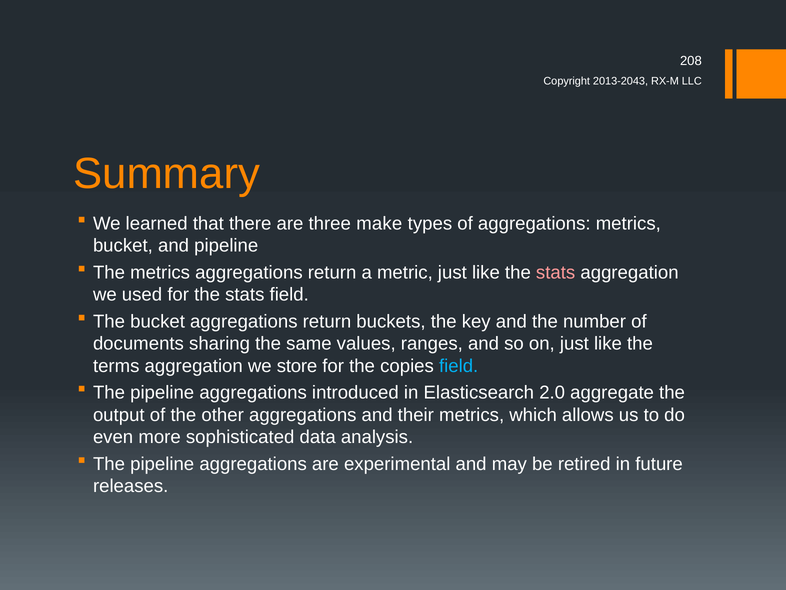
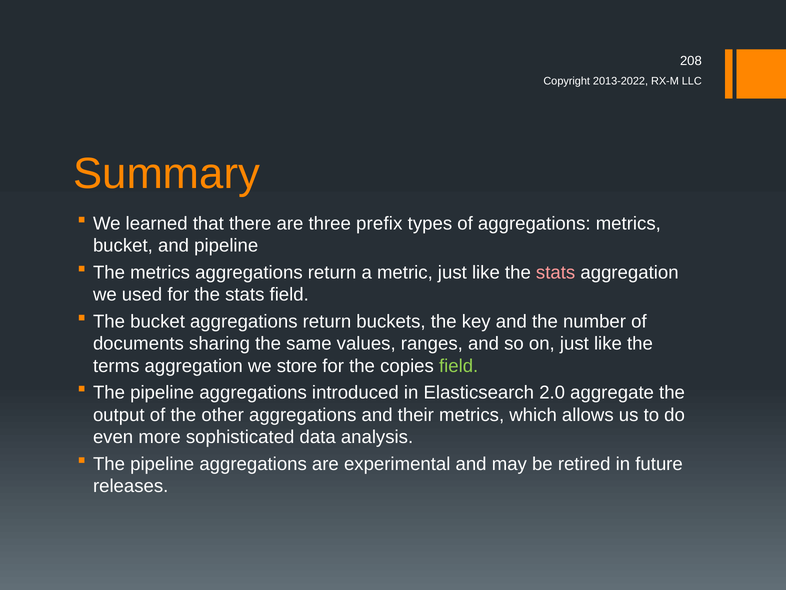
2013-2043: 2013-2043 -> 2013-2022
make: make -> prefix
field at (459, 366) colour: light blue -> light green
